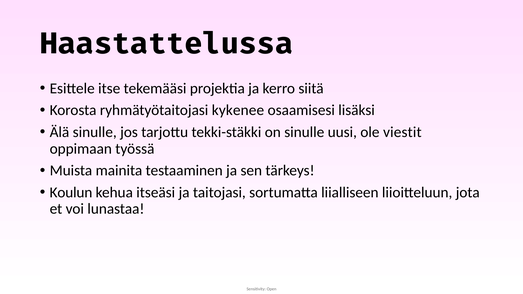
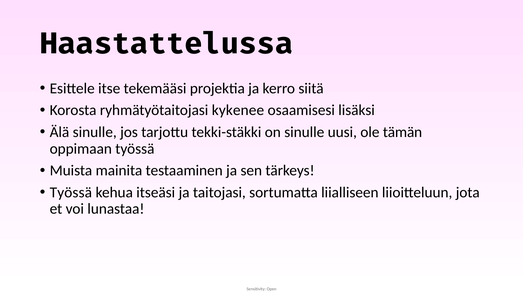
viestit: viestit -> tämän
Koulun at (71, 193): Koulun -> Työssä
